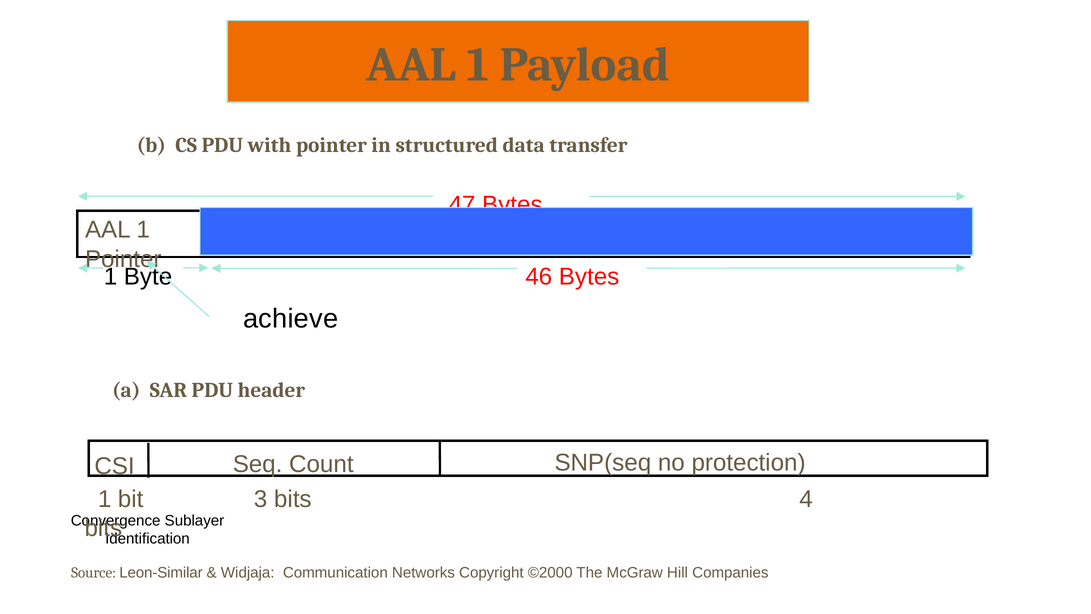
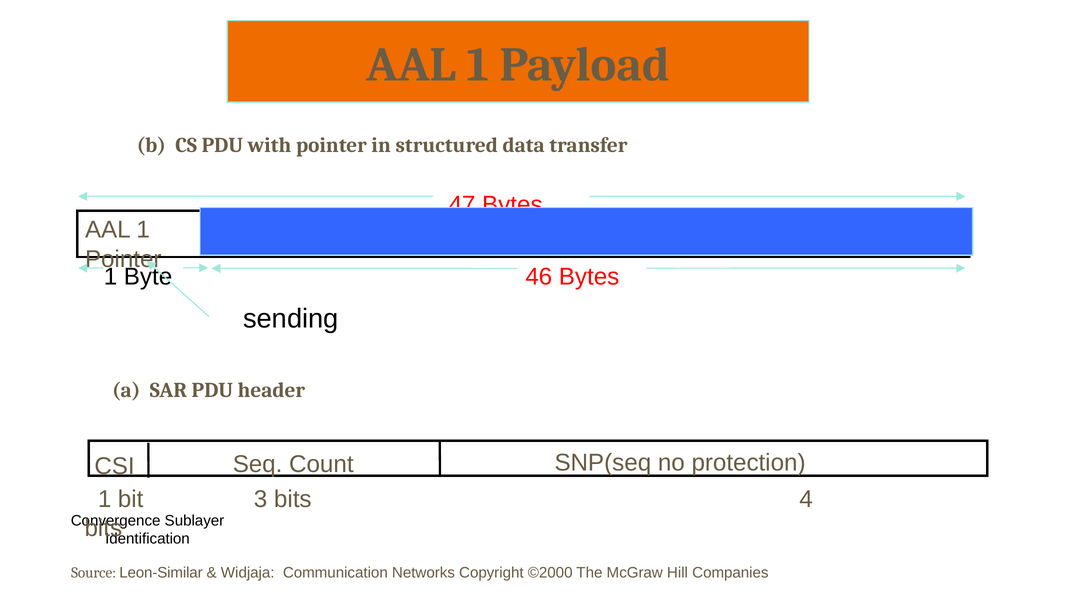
achieve: achieve -> sending
